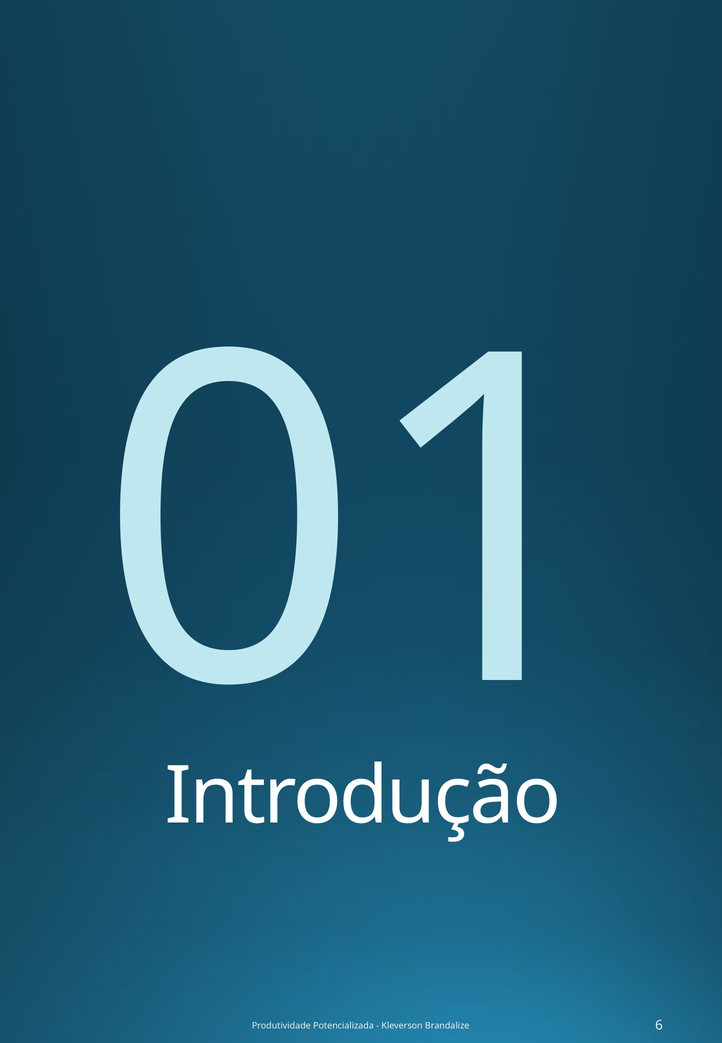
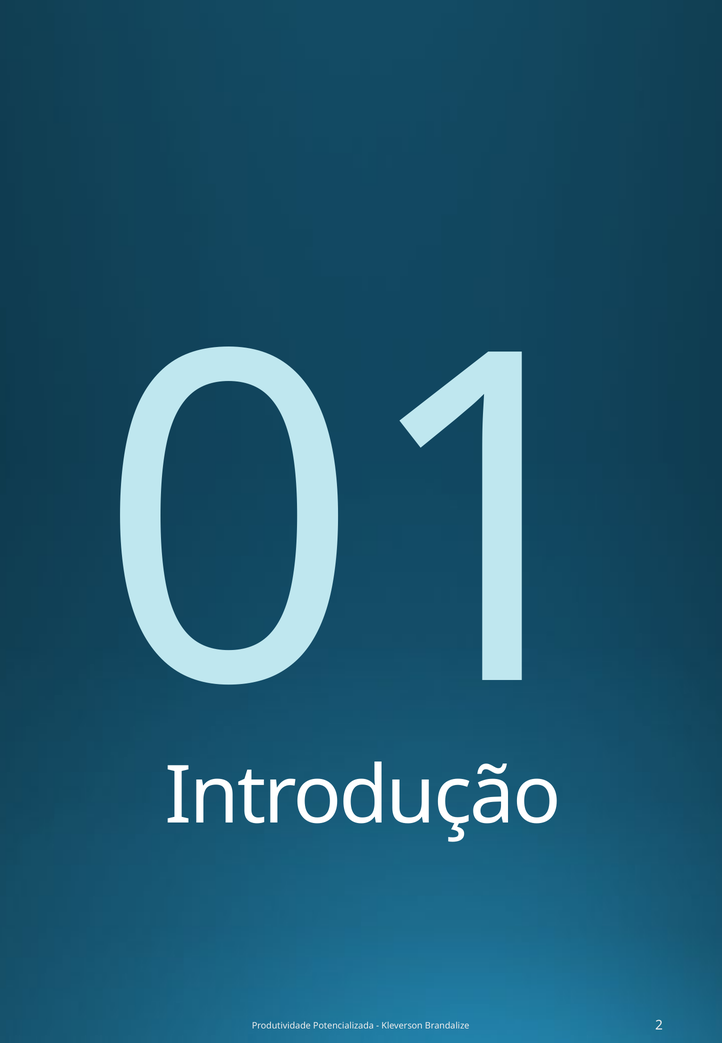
6: 6 -> 2
